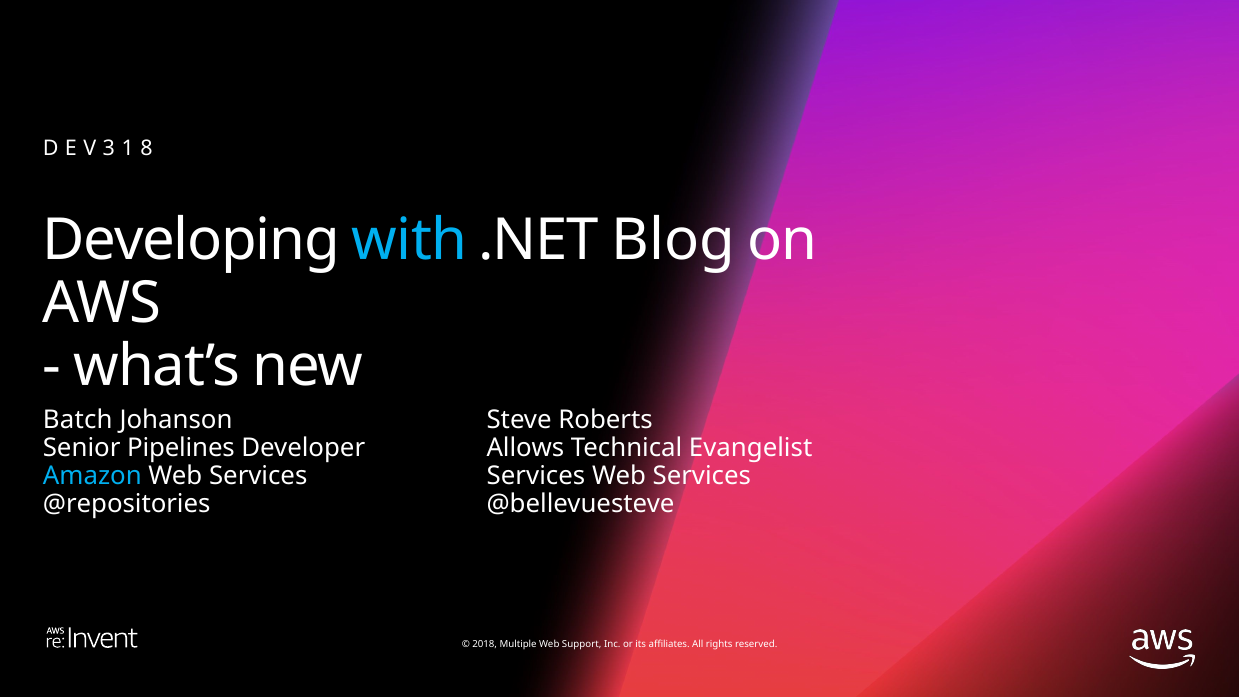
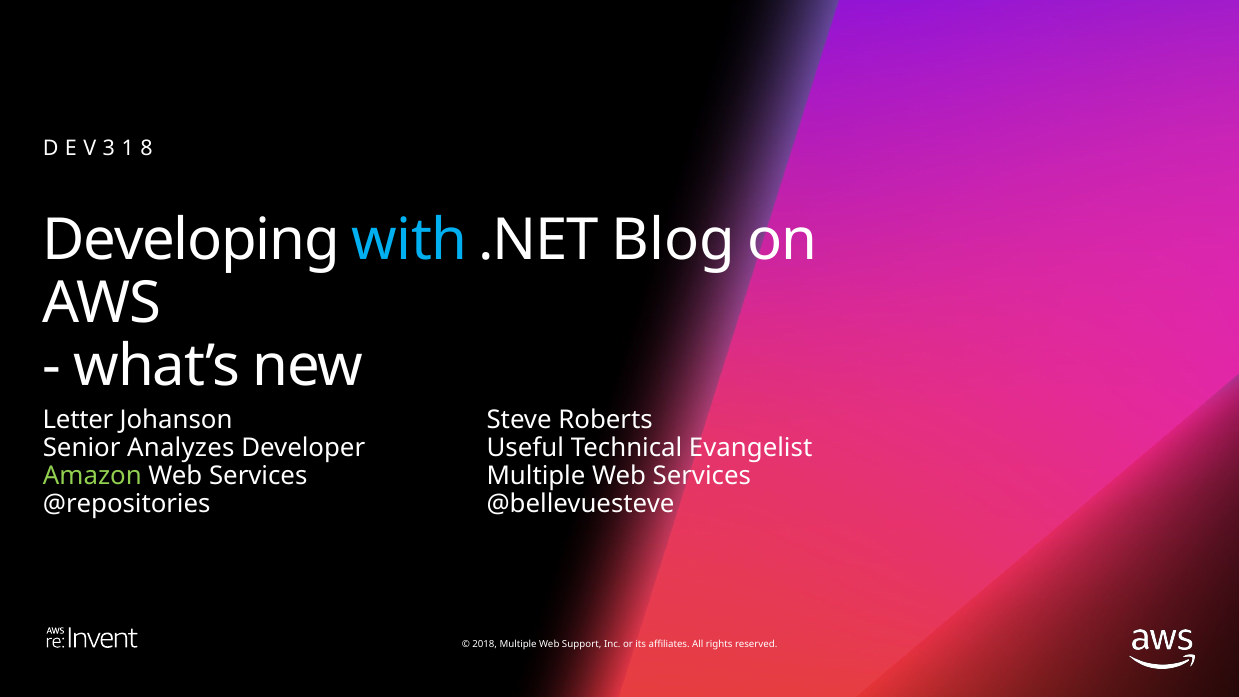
Batch: Batch -> Letter
Pipelines: Pipelines -> Analyzes
Allows: Allows -> Useful
Amazon colour: light blue -> light green
Services at (536, 476): Services -> Multiple
